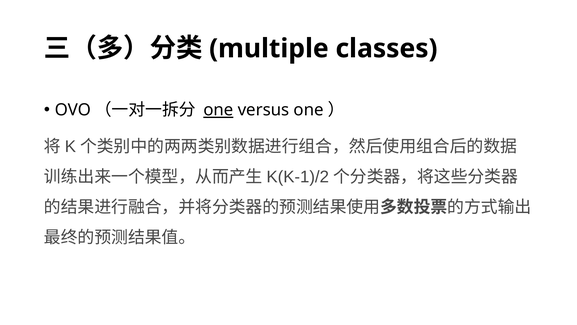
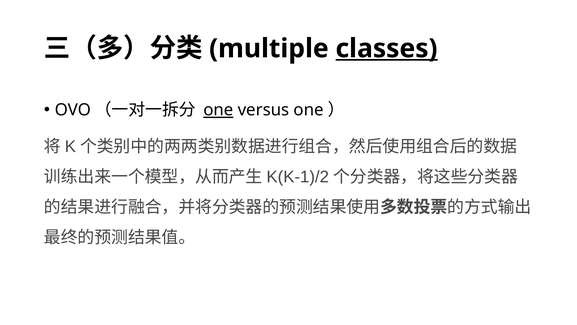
classes underline: none -> present
